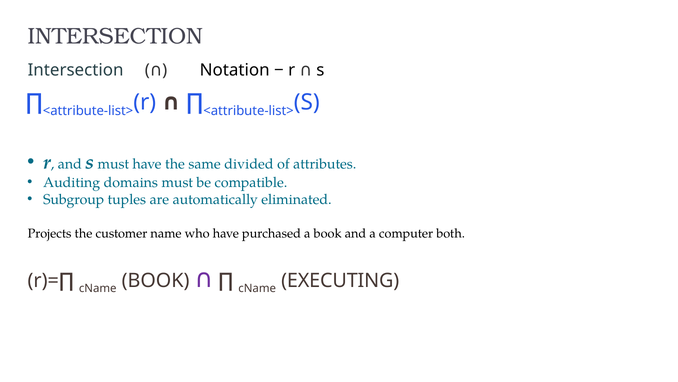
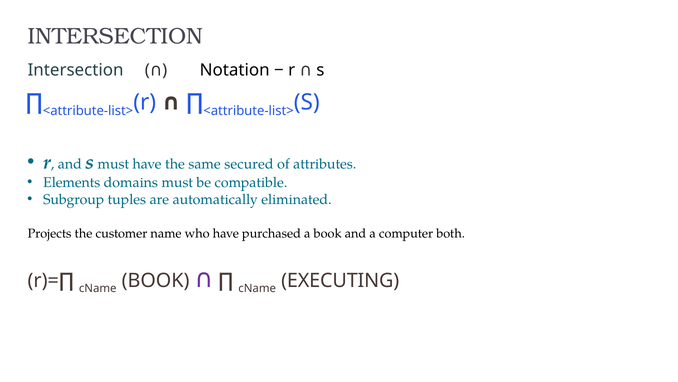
divided: divided -> secured
Auditing: Auditing -> Elements
